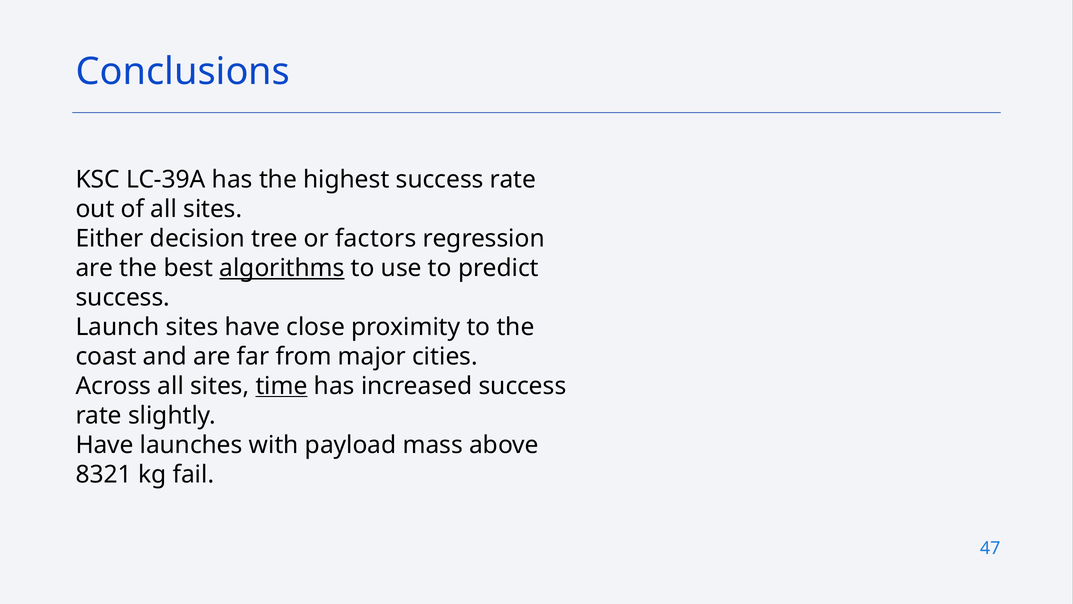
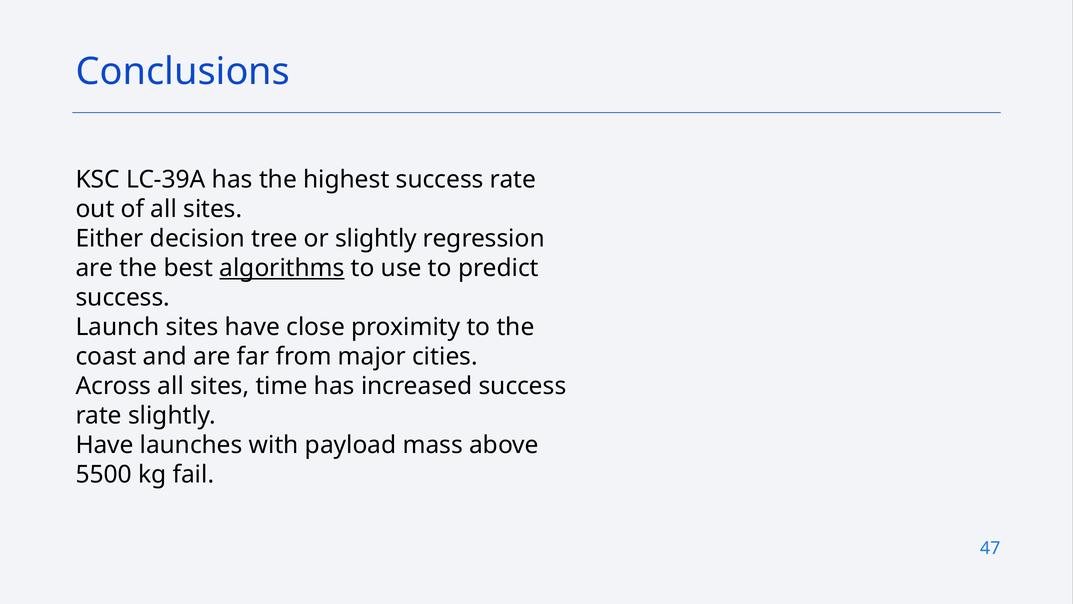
or factors: factors -> slightly
time underline: present -> none
8321: 8321 -> 5500
